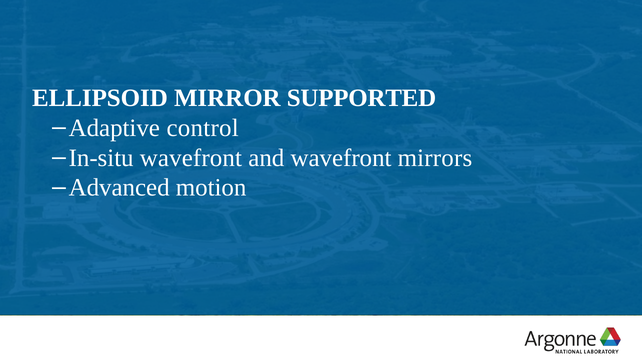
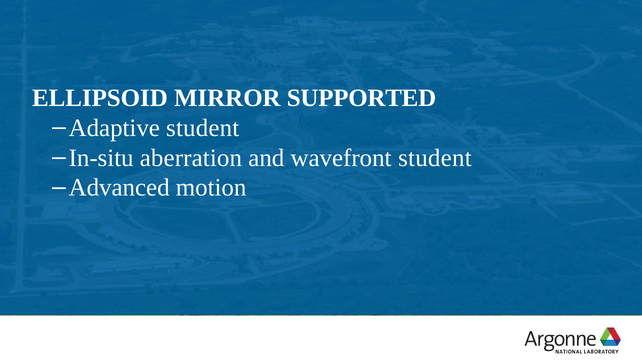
Adaptive control: control -> student
In-situ wavefront: wavefront -> aberration
wavefront mirrors: mirrors -> student
